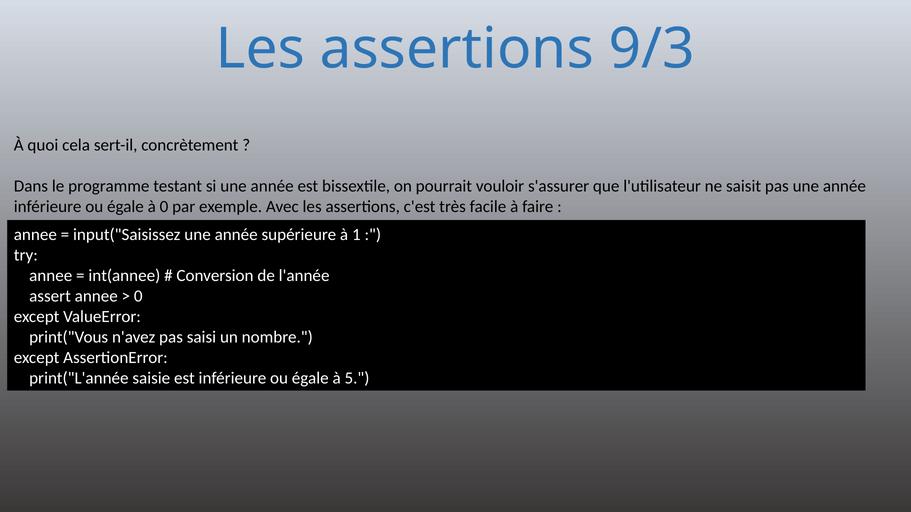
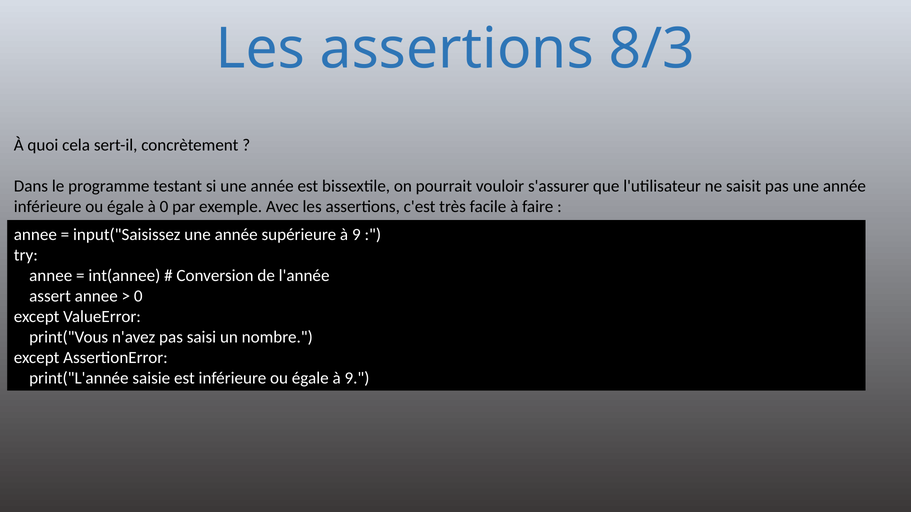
9/3: 9/3 -> 8/3
supérieure à 1: 1 -> 9
égale à 5: 5 -> 9
